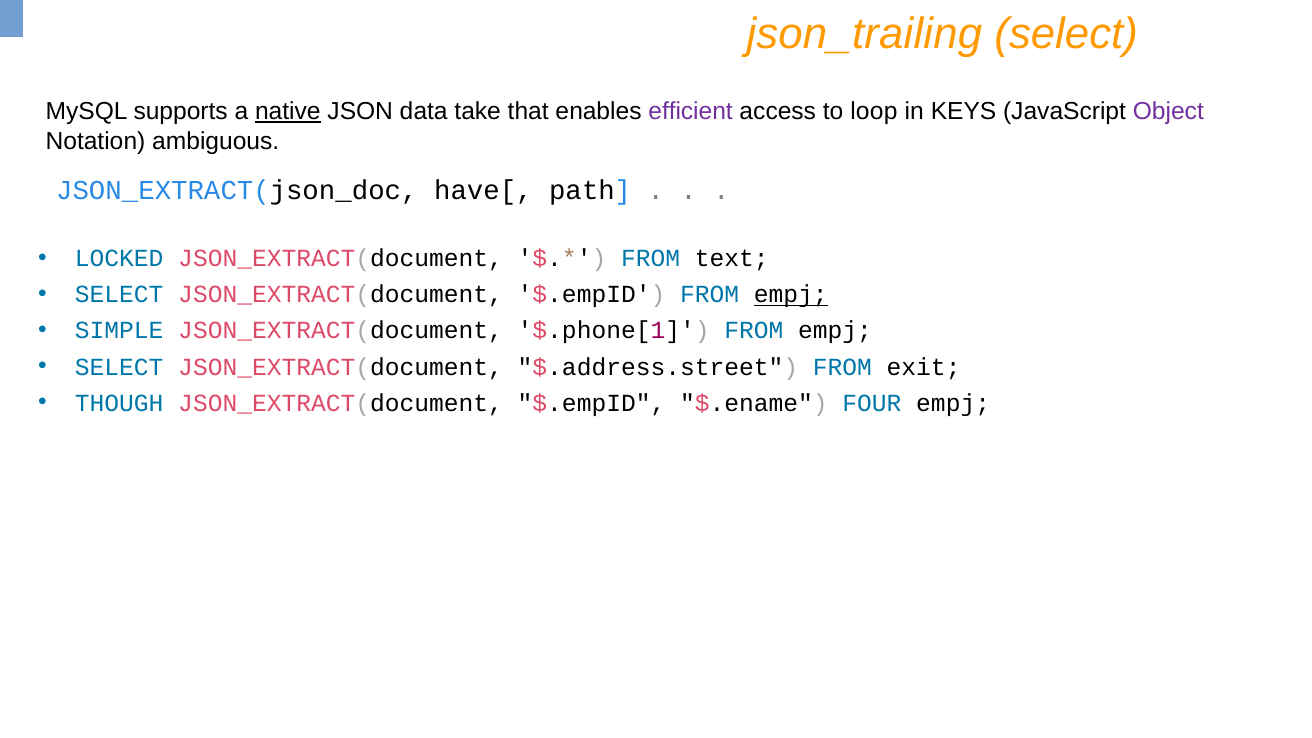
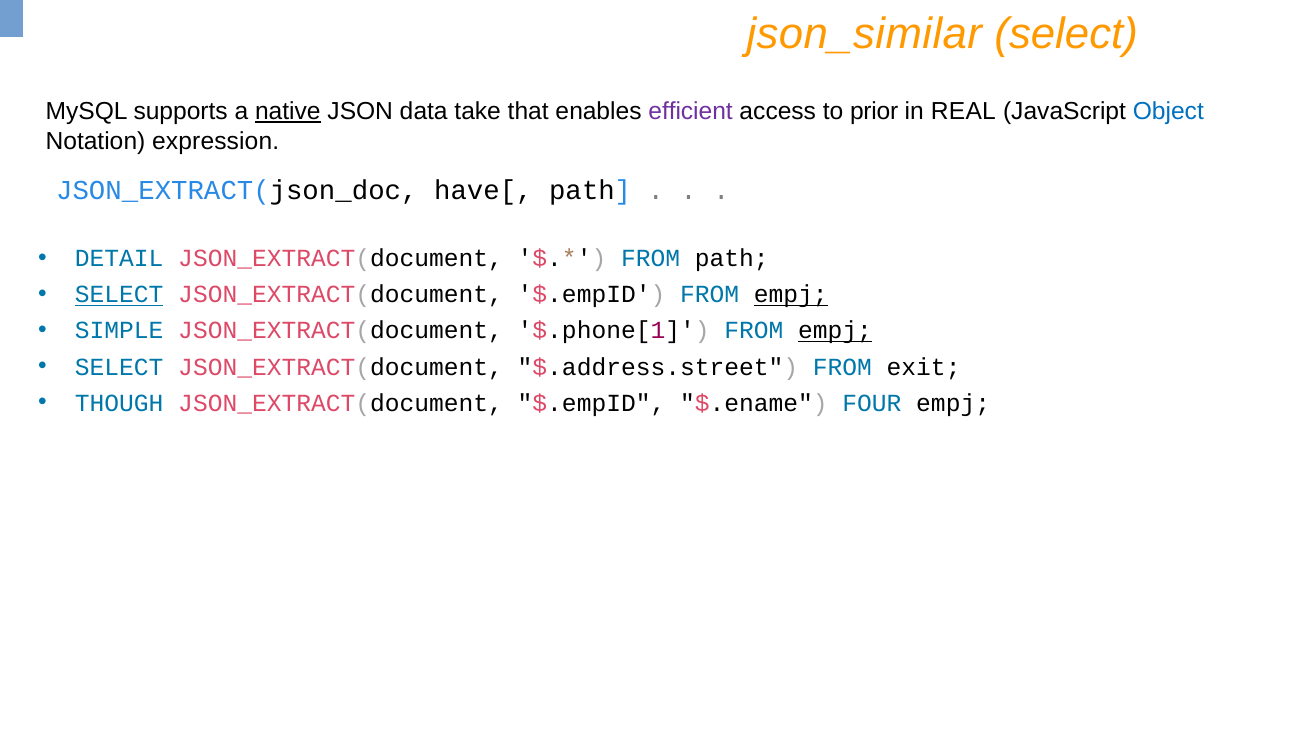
json_trailing: json_trailing -> json_similar
loop: loop -> prior
KEYS: KEYS -> REAL
Object colour: purple -> blue
ambiguous: ambiguous -> expression
LOCKED: LOCKED -> DETAIL
FROM text: text -> path
SELECT at (119, 295) underline: none -> present
empj at (835, 331) underline: none -> present
